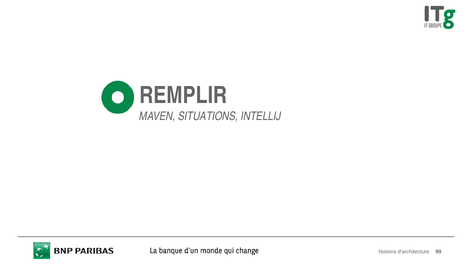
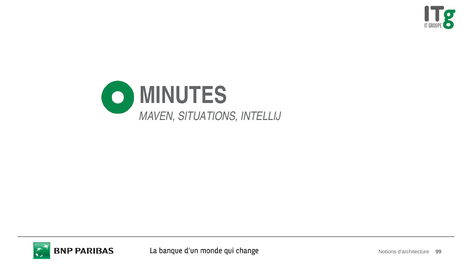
REMPLIR: REMPLIR -> MINUTES
